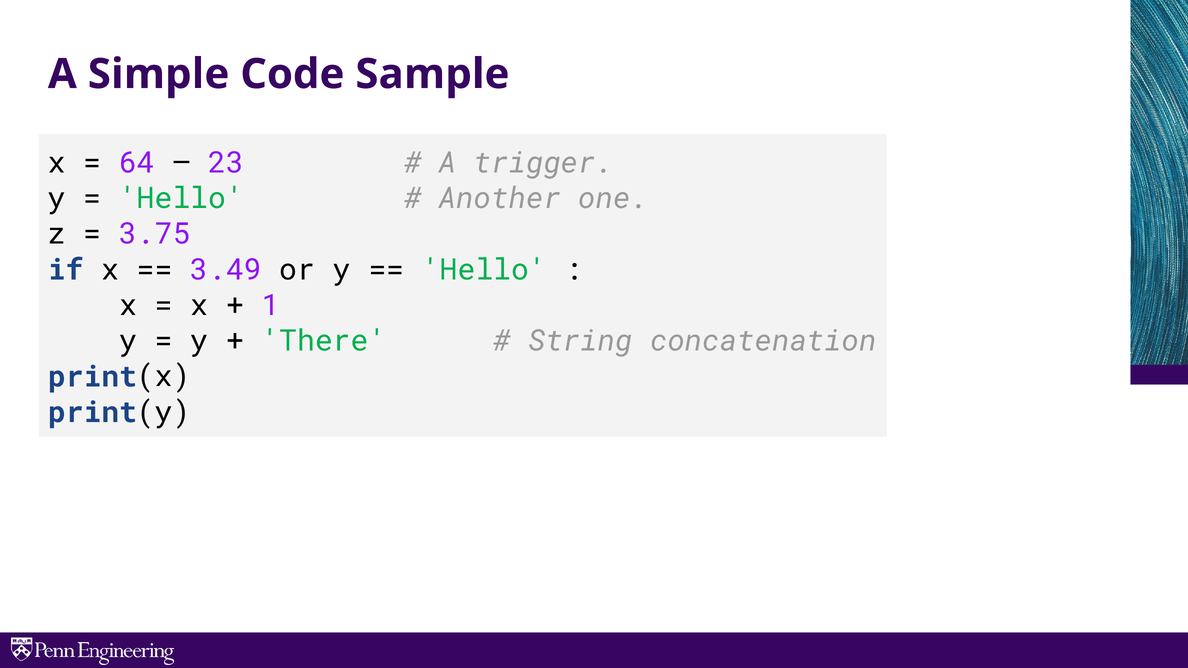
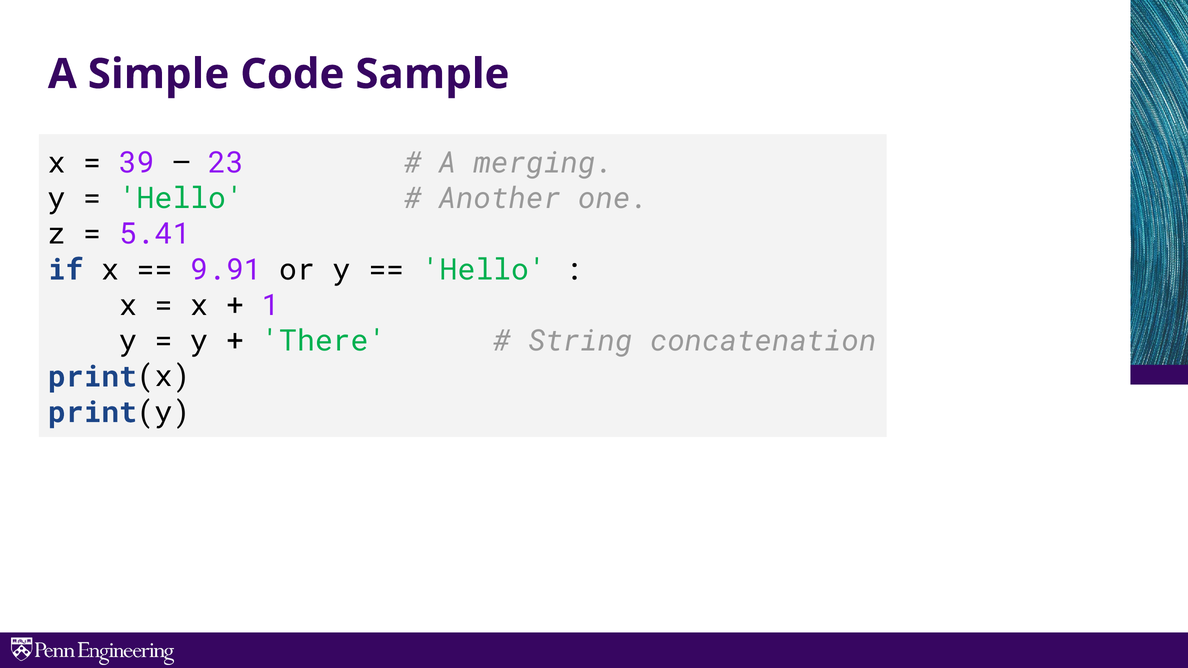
64: 64 -> 39
trigger: trigger -> merging
3.75: 3.75 -> 5.41
3.49: 3.49 -> 9.91
